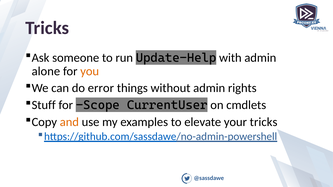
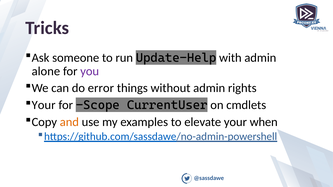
you colour: orange -> purple
Stuff at (44, 105): Stuff -> Your
your tricks: tricks -> when
